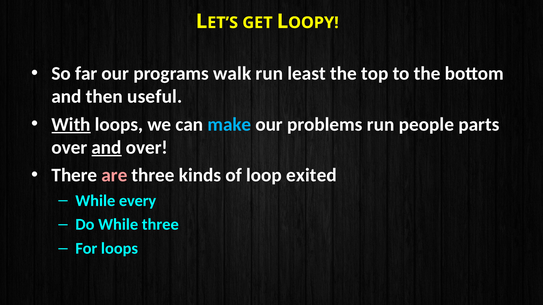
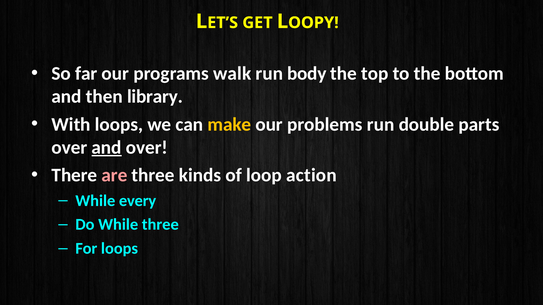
least: least -> body
useful: useful -> library
With underline: present -> none
make colour: light blue -> yellow
people: people -> double
exited: exited -> action
